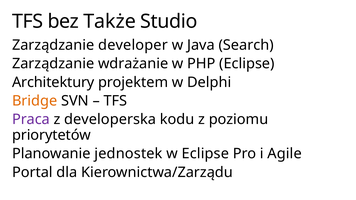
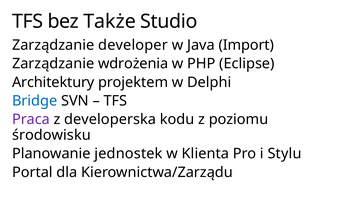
Search: Search -> Import
wdrażanie: wdrażanie -> wdrożenia
Bridge colour: orange -> blue
priorytetów: priorytetów -> środowisku
w Eclipse: Eclipse -> Klienta
Agile: Agile -> Stylu
